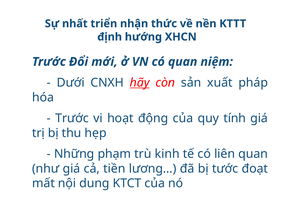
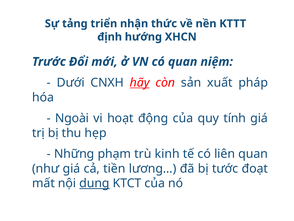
nhất: nhất -> tảng
Trước at (72, 118): Trước -> Ngoài
dung underline: none -> present
